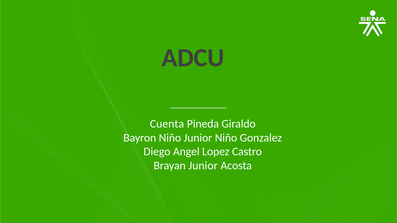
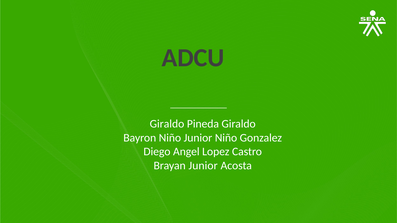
Cuenta at (167, 124): Cuenta -> Giraldo
